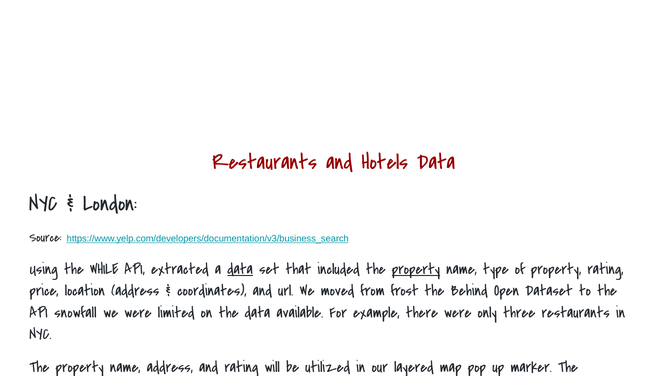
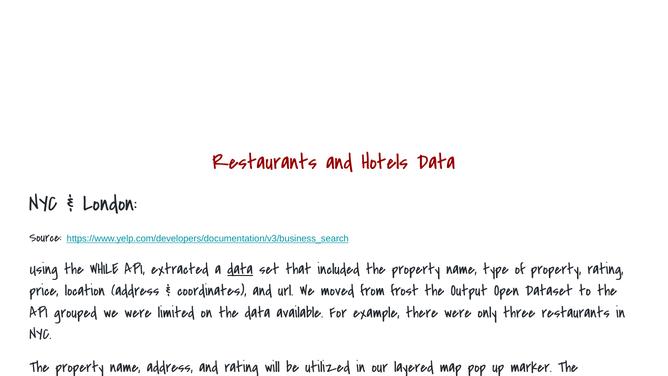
property at (416, 269) underline: present -> none
Behind: Behind -> Output
snowfall: snowfall -> grouped
